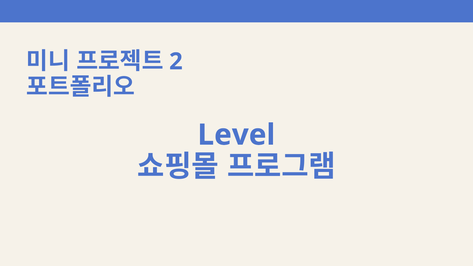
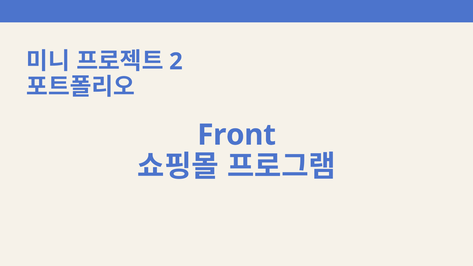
Level: Level -> Front
